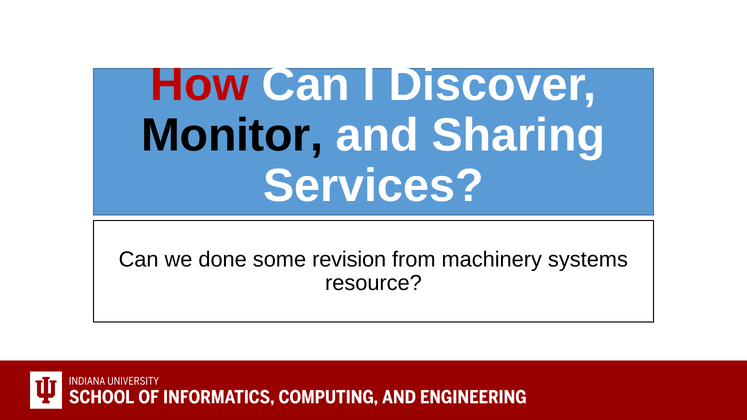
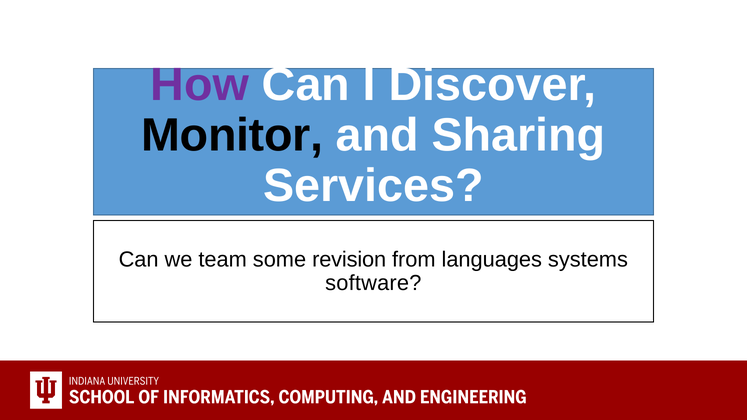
How colour: red -> purple
done: done -> team
machinery: machinery -> languages
resource: resource -> software
